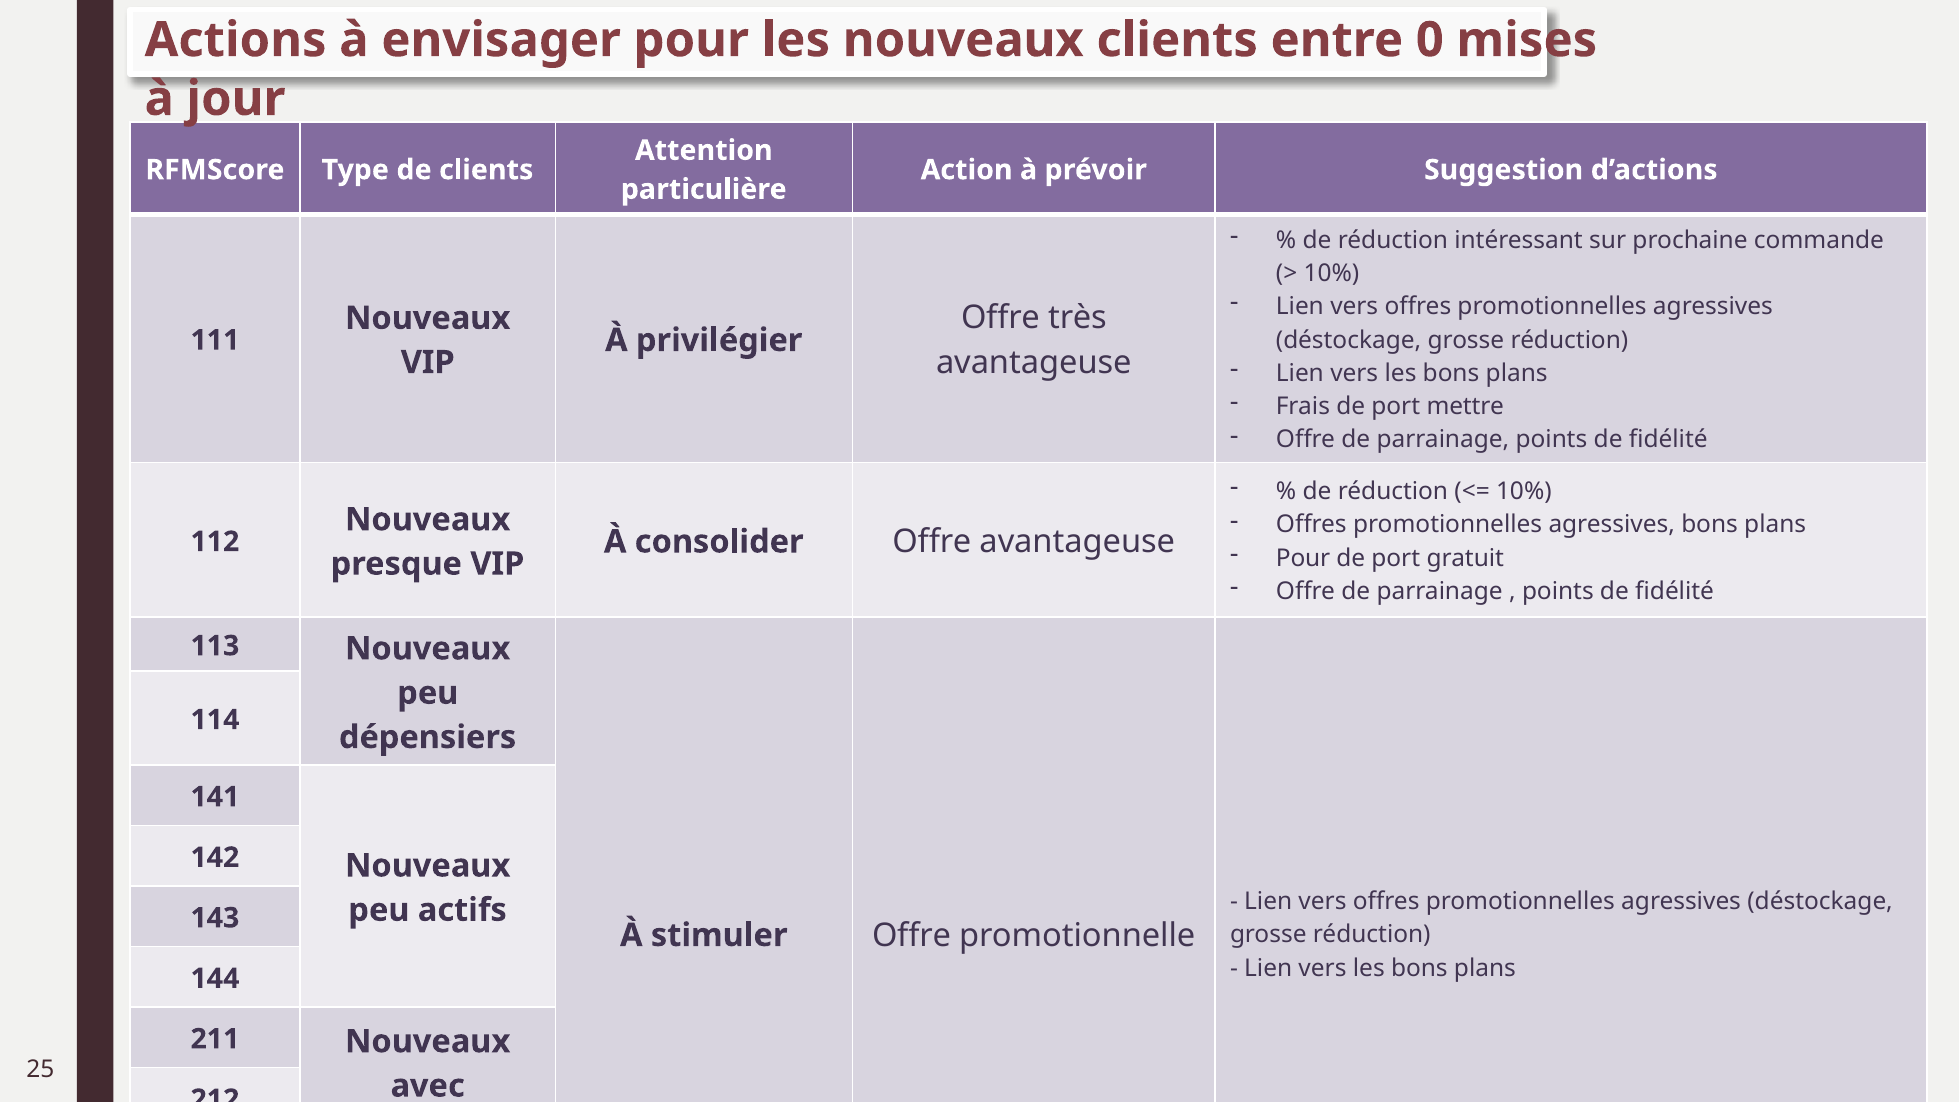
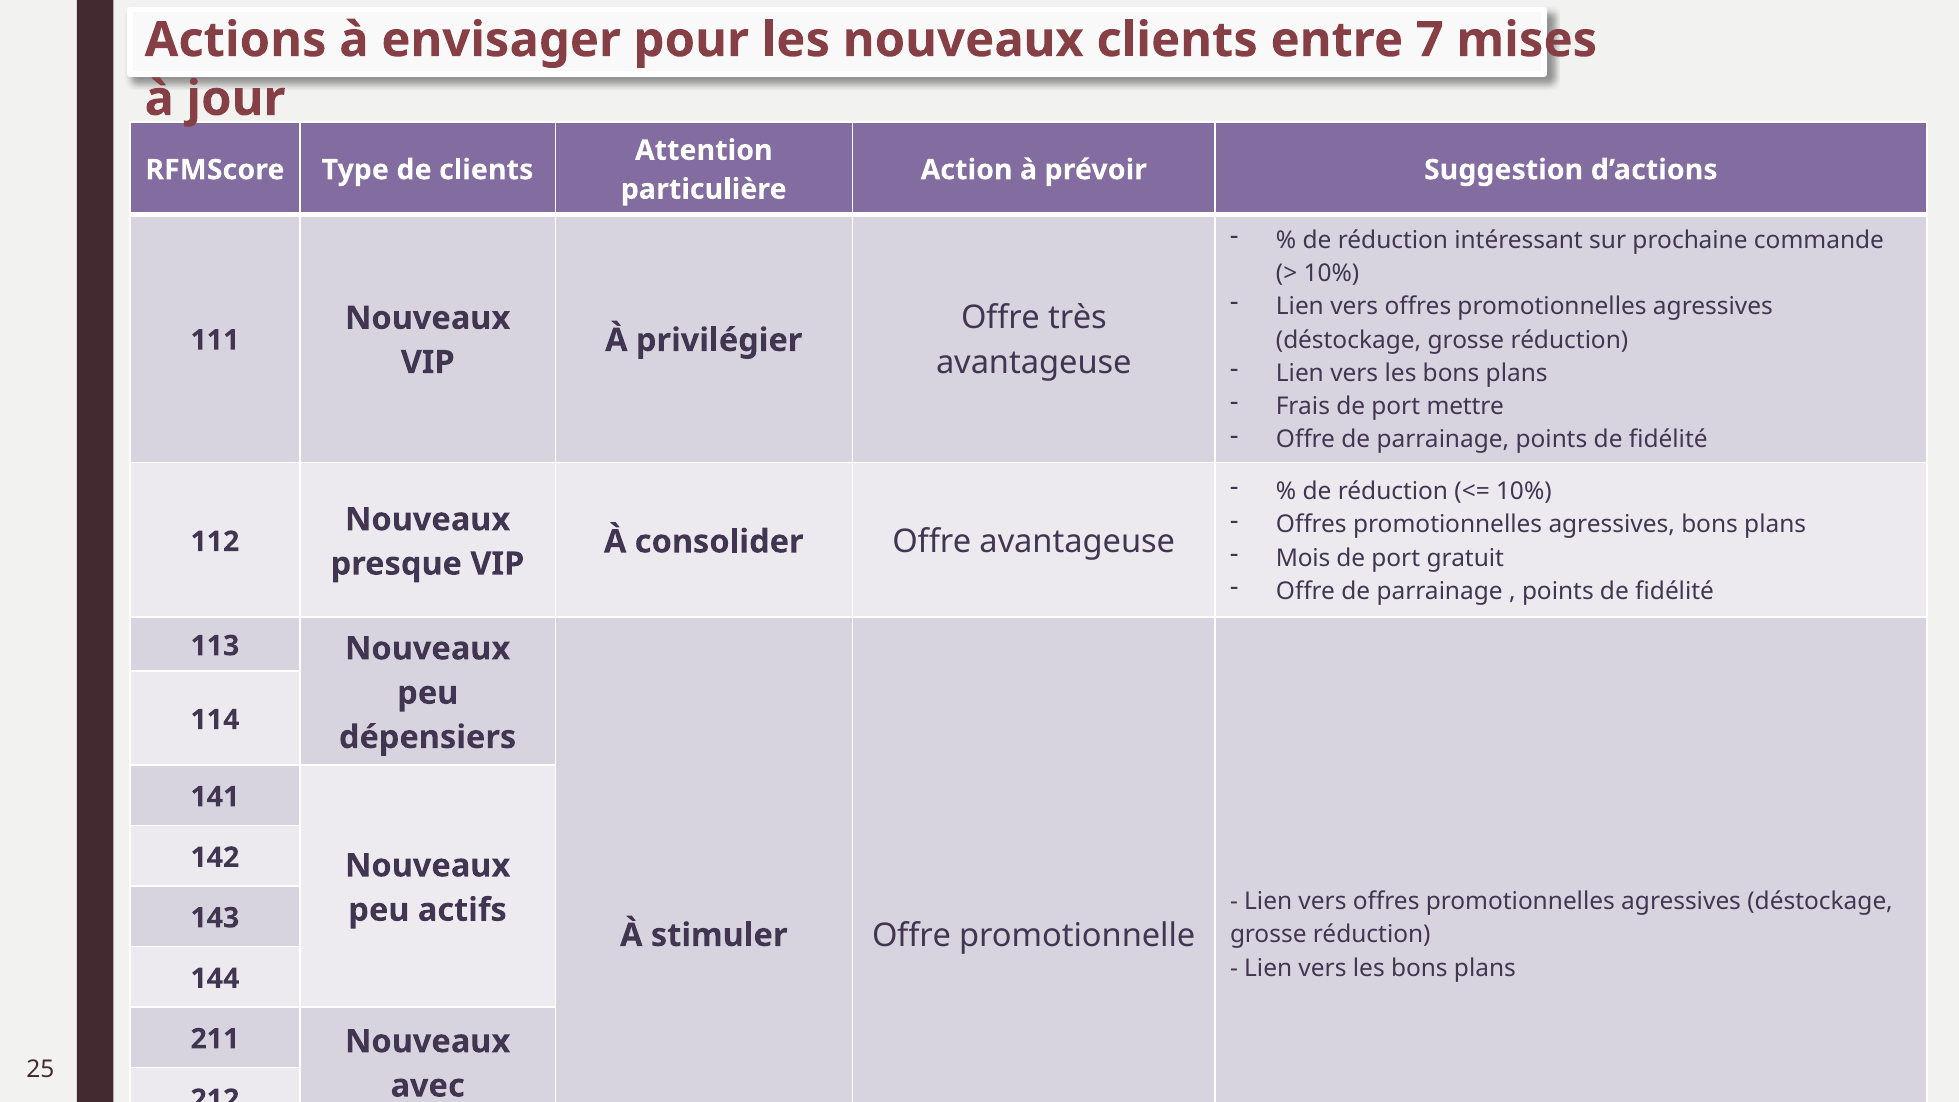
0: 0 -> 7
Pour at (1303, 558): Pour -> Mois
